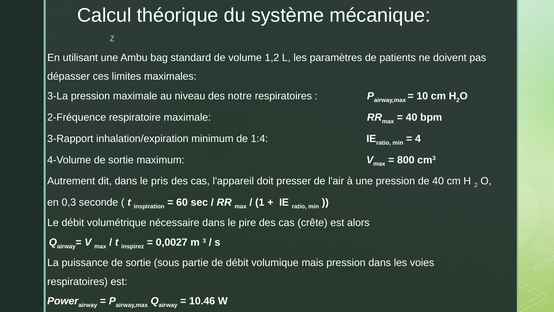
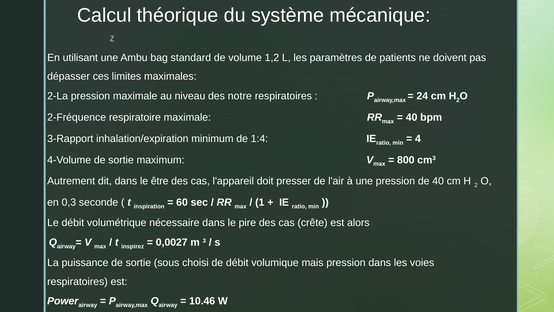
3-La: 3-La -> 2-La
10: 10 -> 24
pris: pris -> être
partie: partie -> choisi
